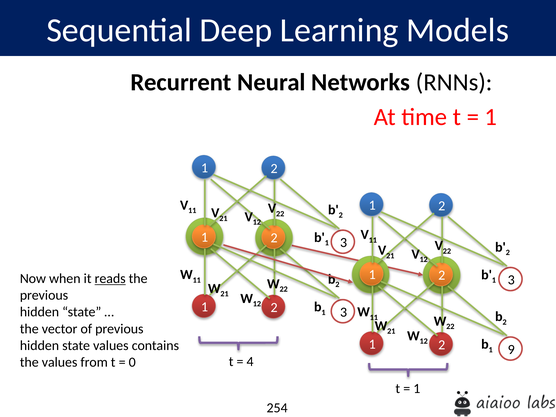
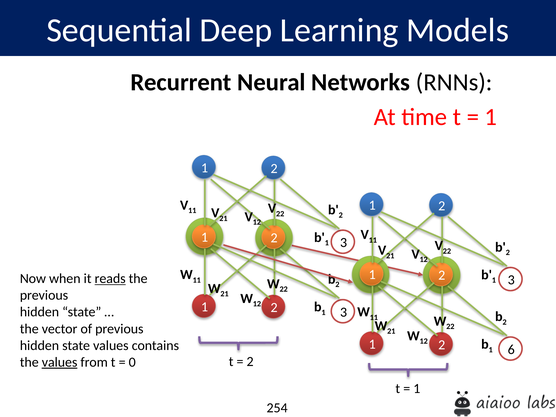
9: 9 -> 6
4 at (250, 362): 4 -> 2
values at (60, 362) underline: none -> present
